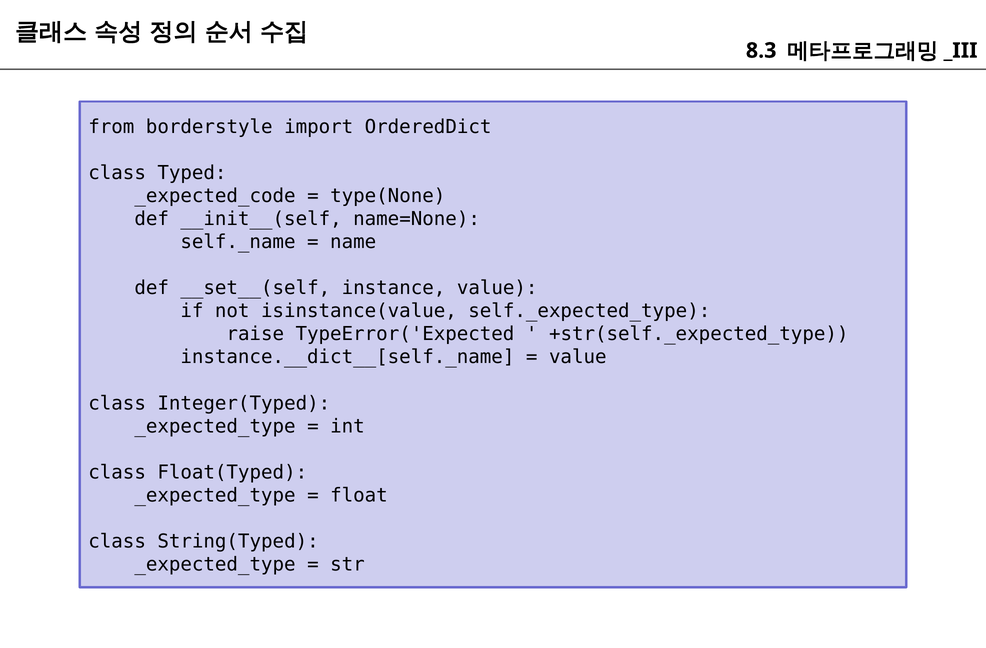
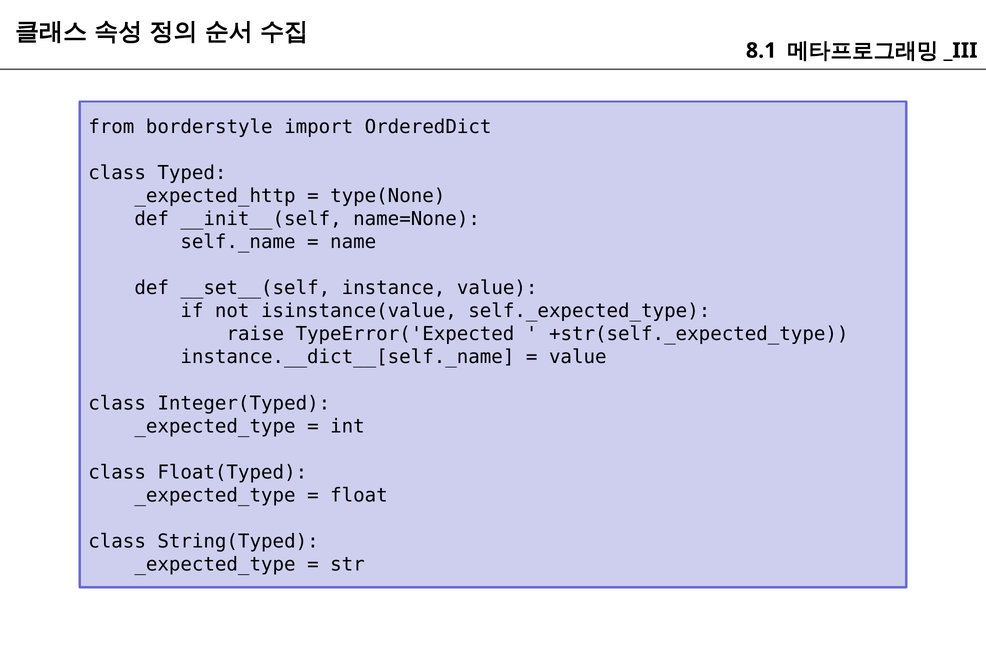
8.3: 8.3 -> 8.1
_expected_code: _expected_code -> _expected_http
